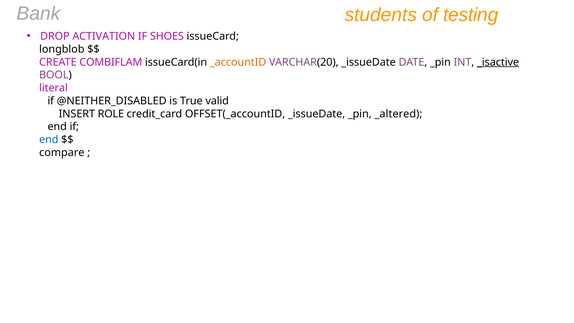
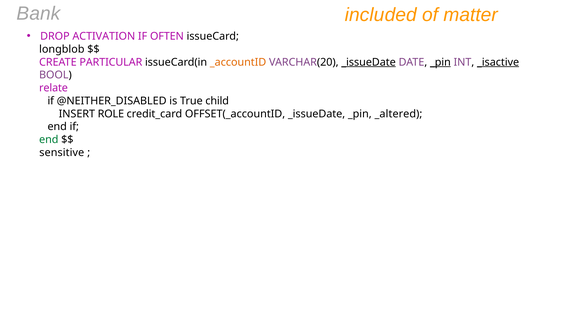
students: students -> included
testing: testing -> matter
SHOES: SHOES -> OFTEN
COMBIFLAM: COMBIFLAM -> PARTICULAR
_issueDate at (369, 62) underline: none -> present
_pin at (440, 62) underline: none -> present
literal: literal -> relate
valid: valid -> child
end at (49, 140) colour: blue -> green
compare: compare -> sensitive
